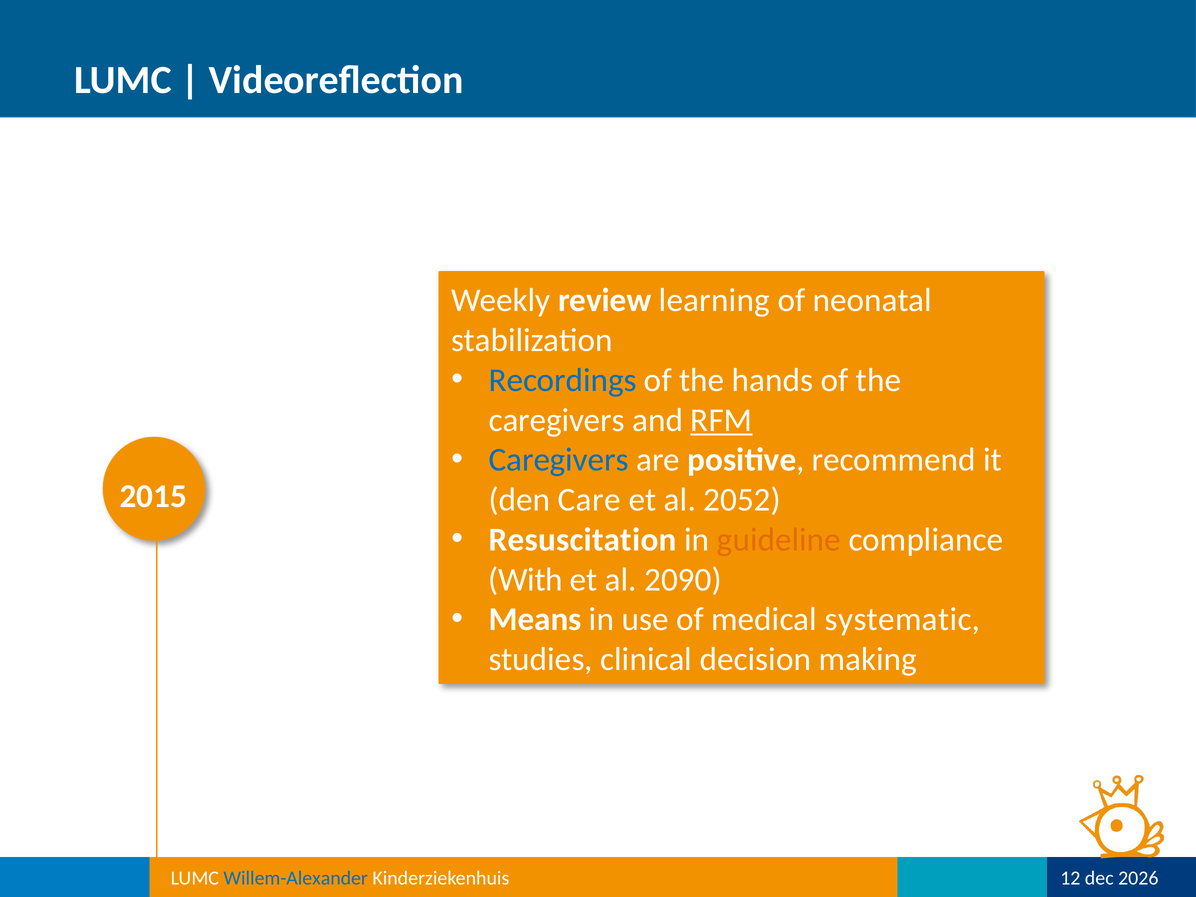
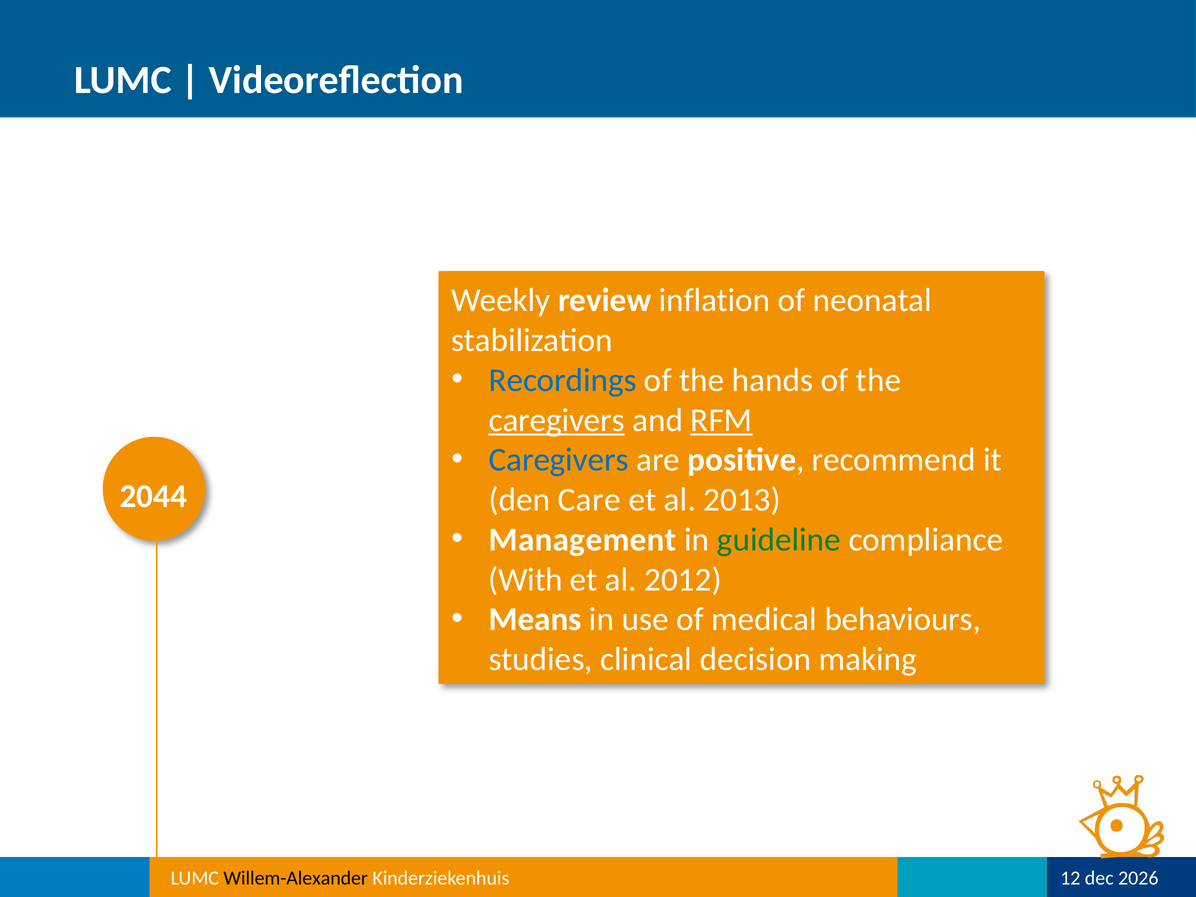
learning: learning -> inflation
caregivers at (557, 420) underline: none -> present
2015: 2015 -> 2044
2052: 2052 -> 2013
Resuscitation: Resuscitation -> Management
guideline colour: orange -> green
2090: 2090 -> 2012
systematic: systematic -> behaviours
Willem-Alexander colour: blue -> black
